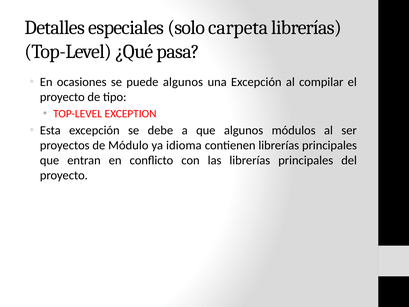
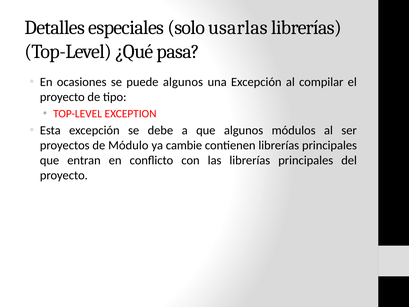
carpeta: carpeta -> usarlas
idioma: idioma -> cambie
